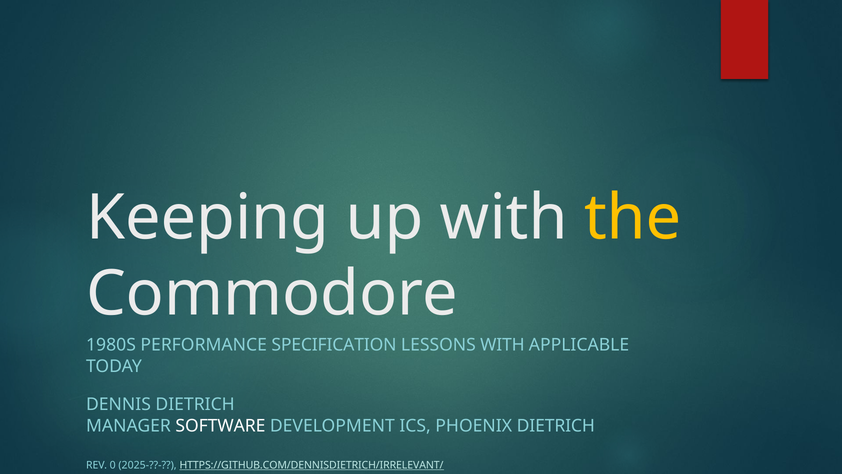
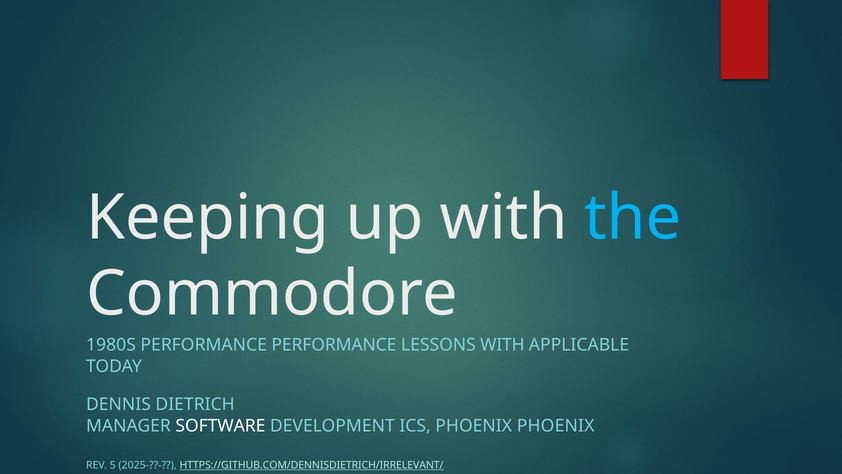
the colour: yellow -> light blue
PERFORMANCE SPECIFICATION: SPECIFICATION -> PERFORMANCE
PHOENIX DIETRICH: DIETRICH -> PHOENIX
0: 0 -> 5
